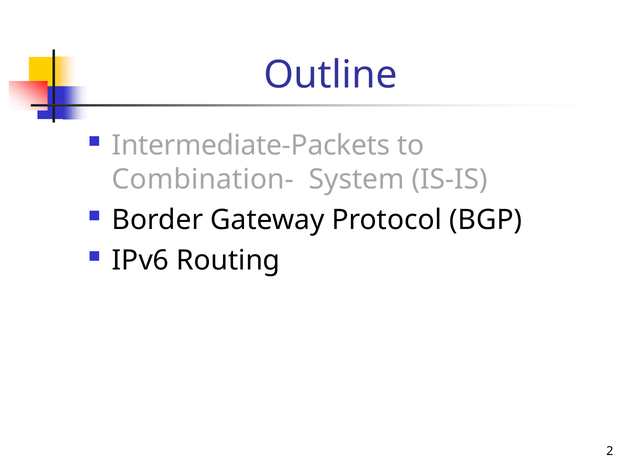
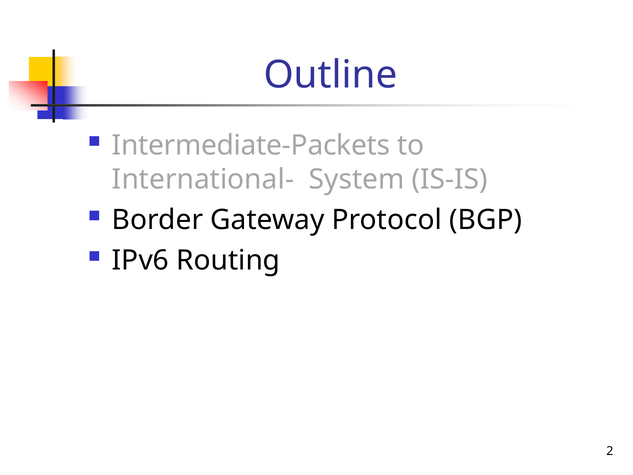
Combination-: Combination- -> International-
